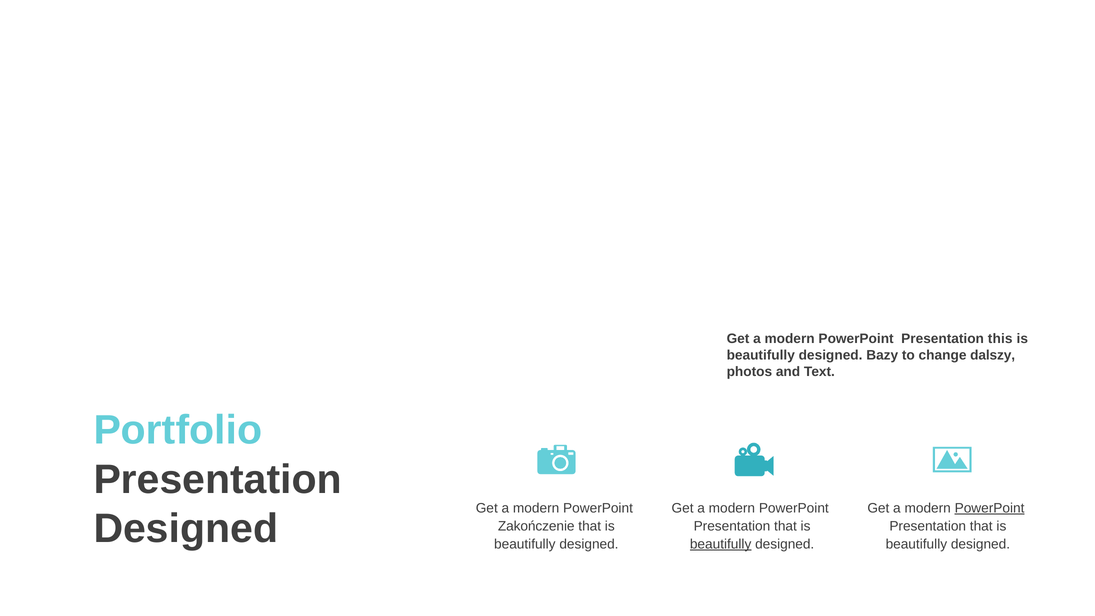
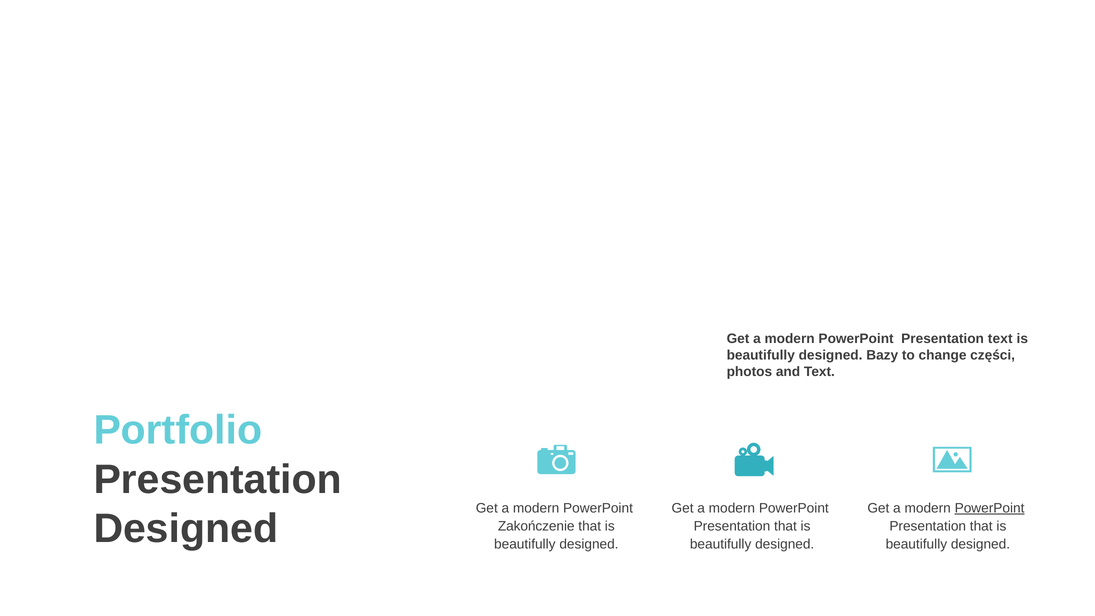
Presentation this: this -> text
dalszy: dalszy -> części
beautifully at (721, 544) underline: present -> none
